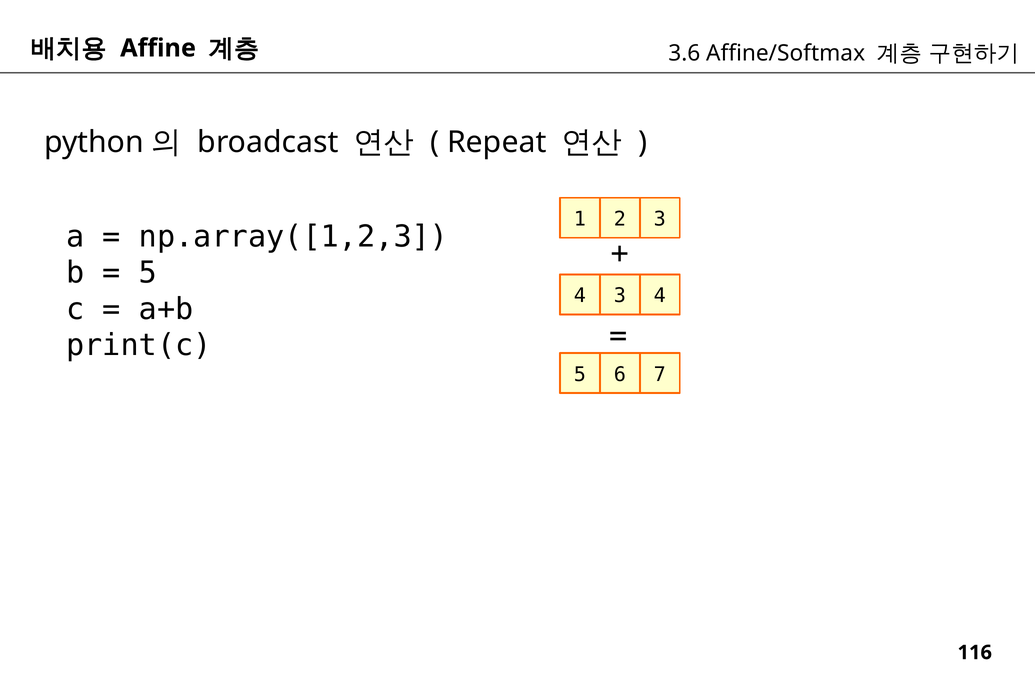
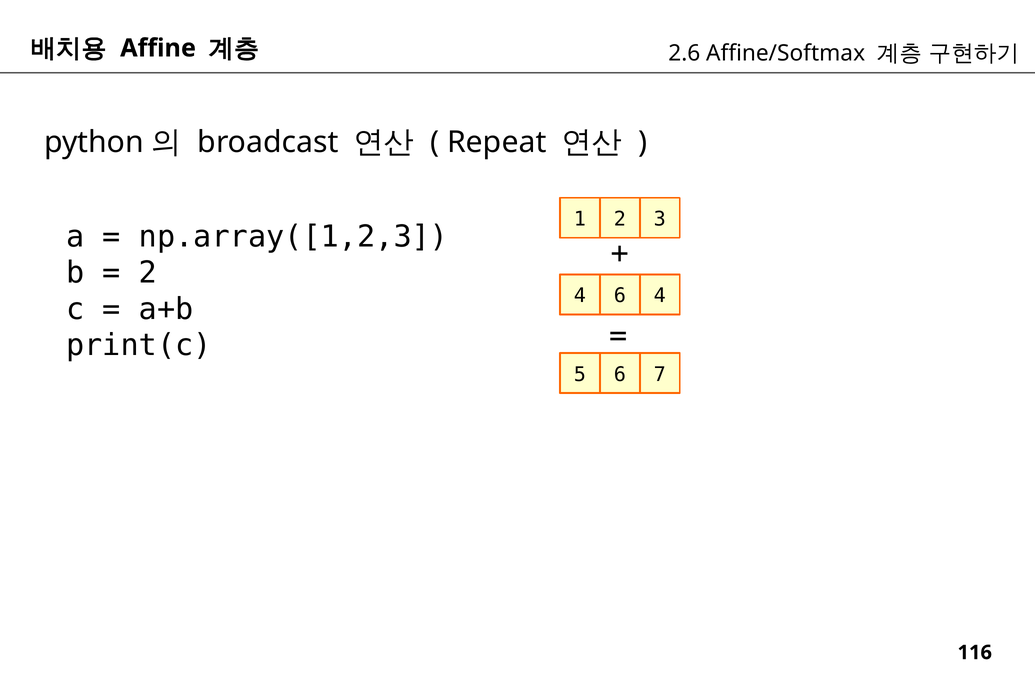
3.6: 3.6 -> 2.6
5 at (148, 273): 5 -> 2
4 3: 3 -> 6
